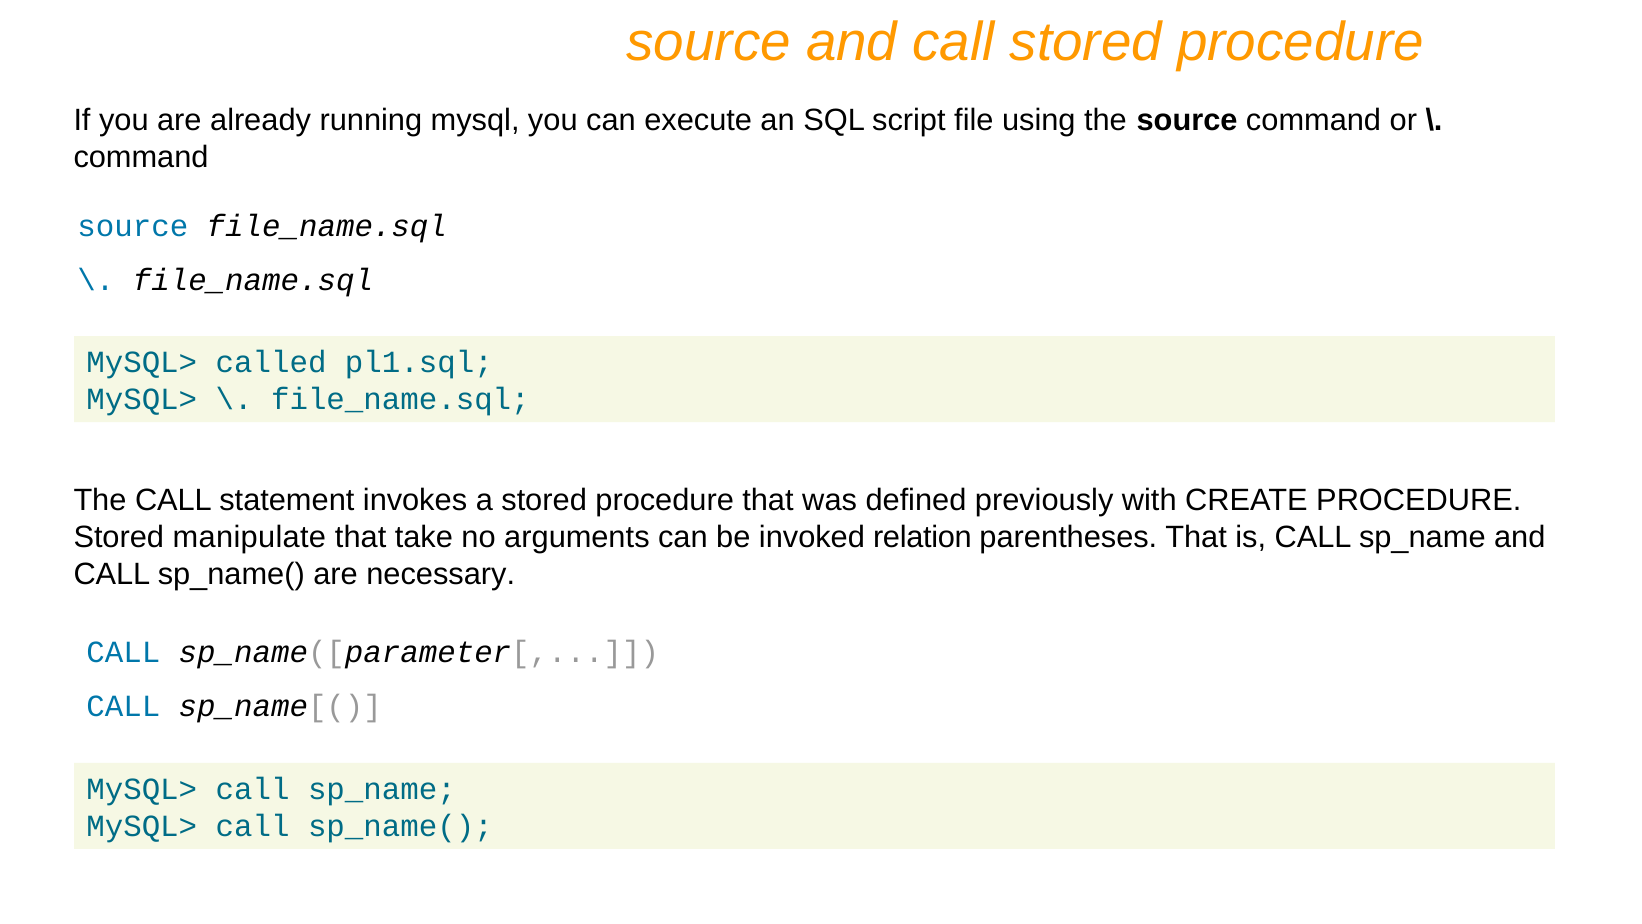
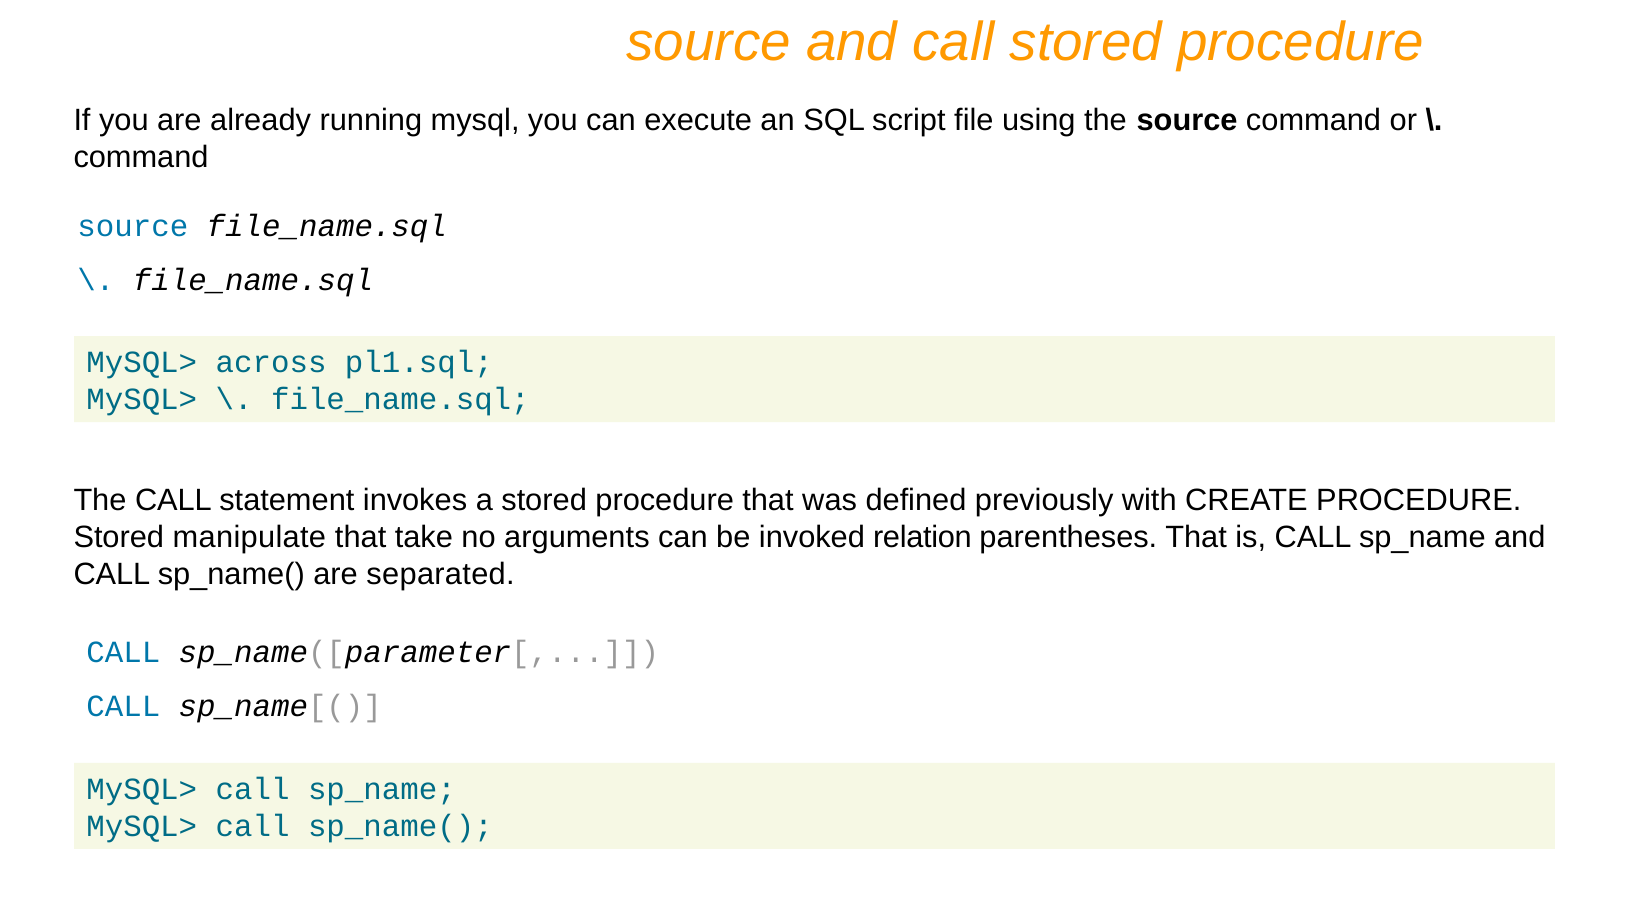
called: called -> across
necessary: necessary -> separated
